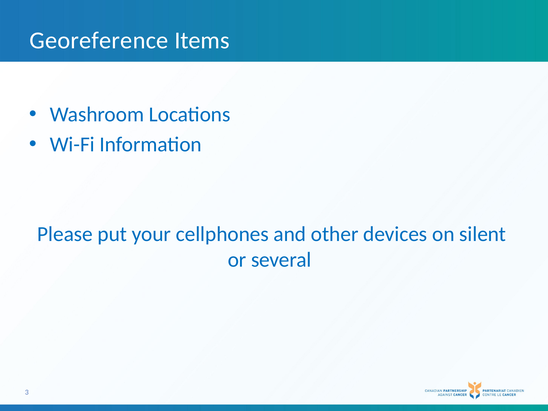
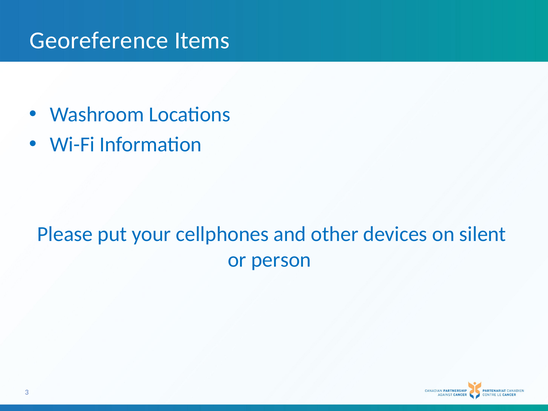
several: several -> person
